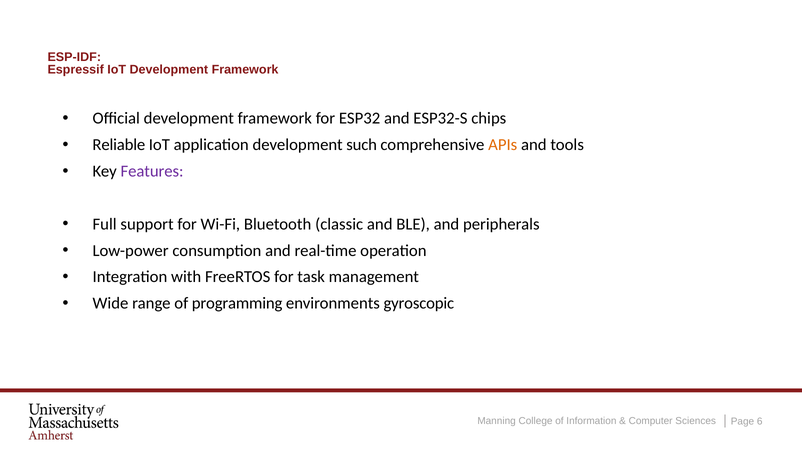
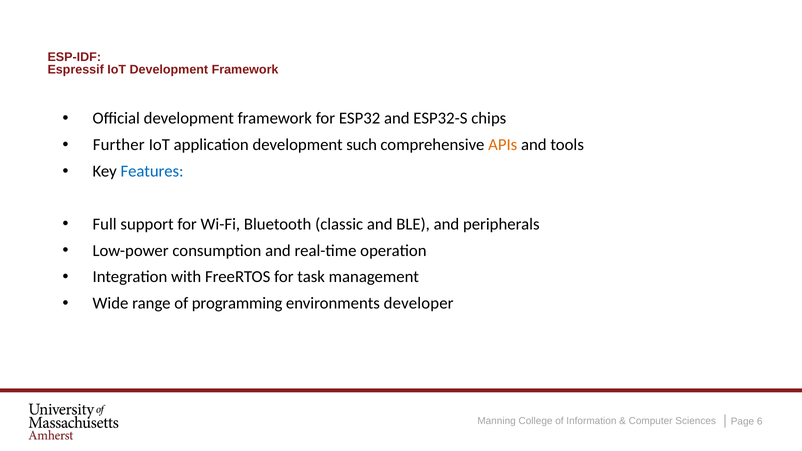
Reliable: Reliable -> Further
Features colour: purple -> blue
gyroscopic: gyroscopic -> developer
